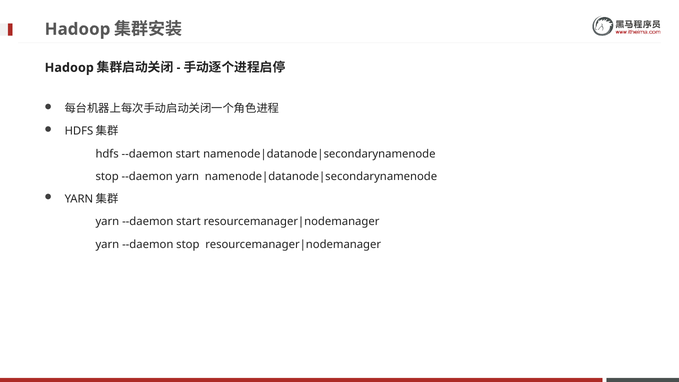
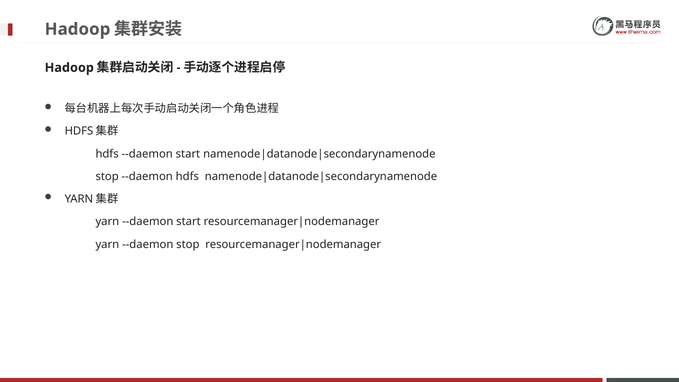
--daemon yarn: yarn -> hdfs
